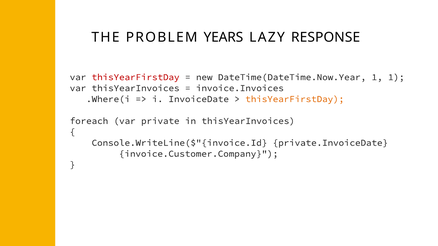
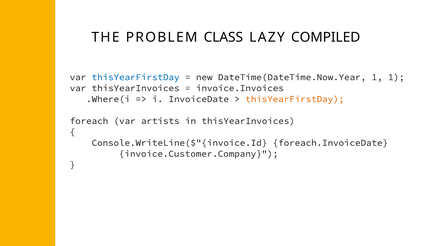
YEARS: YEARS -> CLASS
RESPONSE: RESPONSE -> COMPILED
thisYearFirstDay at (136, 77) colour: red -> blue
private: private -> artists
private.InvoiceDate: private.InvoiceDate -> foreach.InvoiceDate
